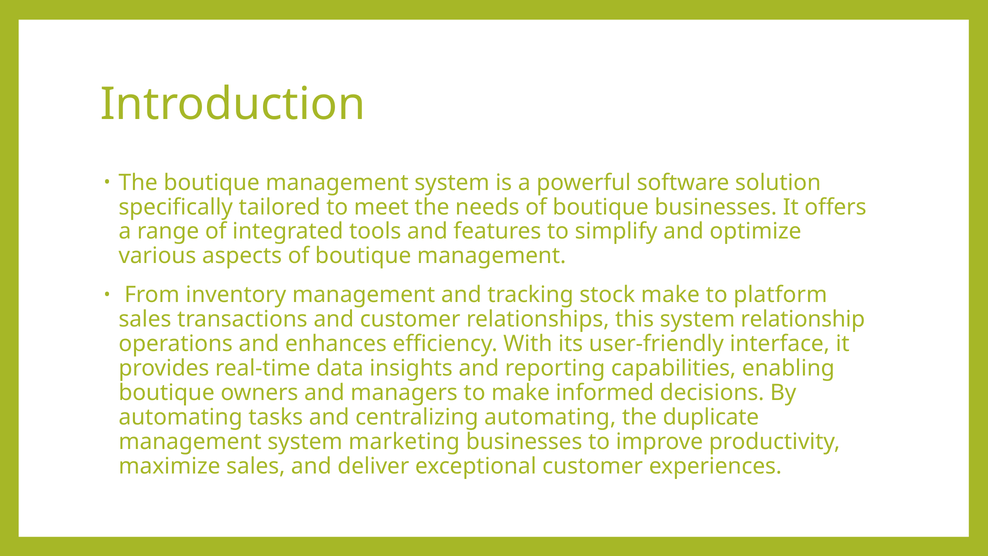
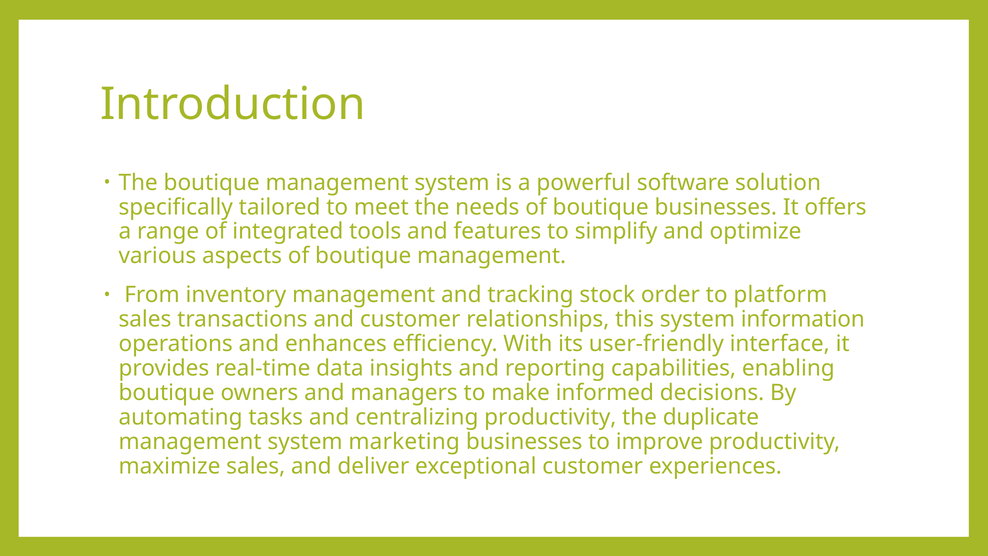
stock make: make -> order
relationship: relationship -> information
centralizing automating: automating -> productivity
